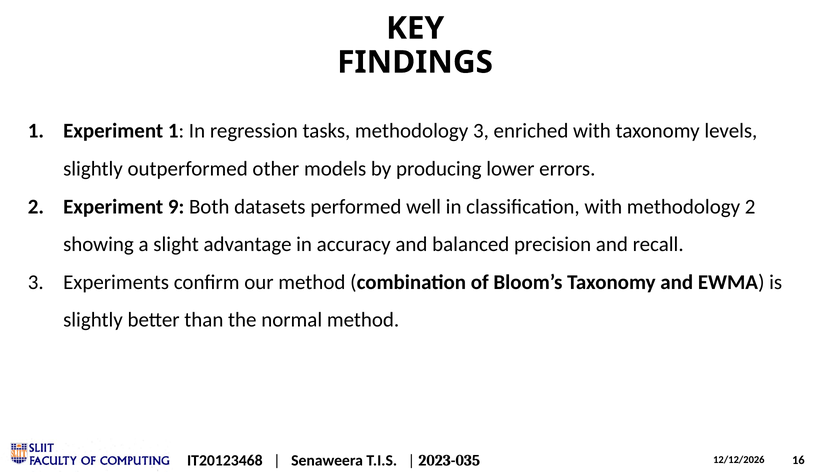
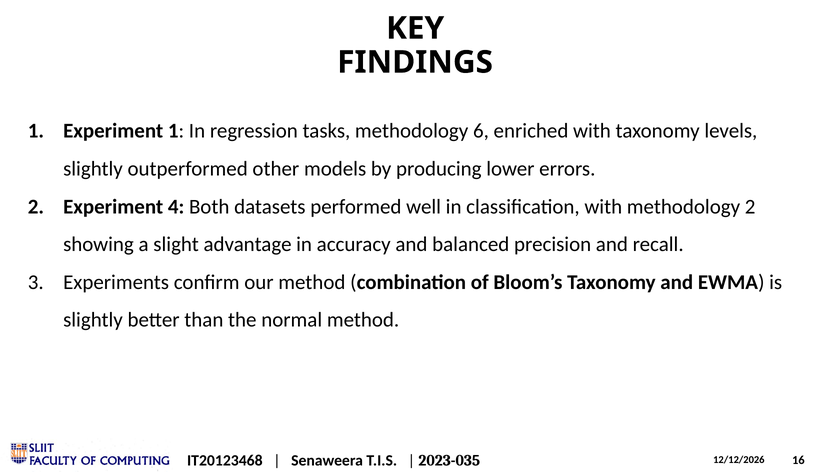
methodology 3: 3 -> 6
9: 9 -> 4
